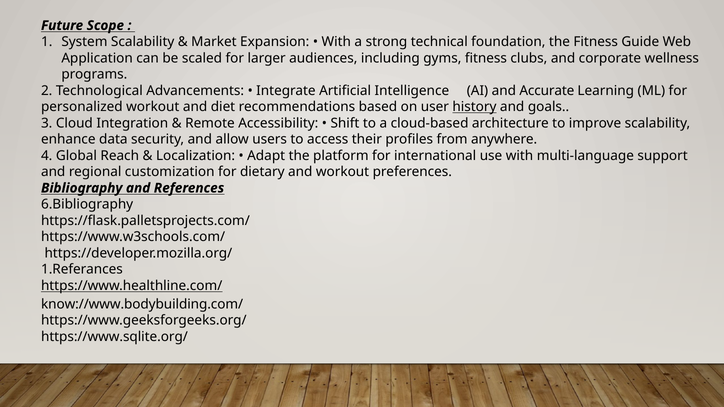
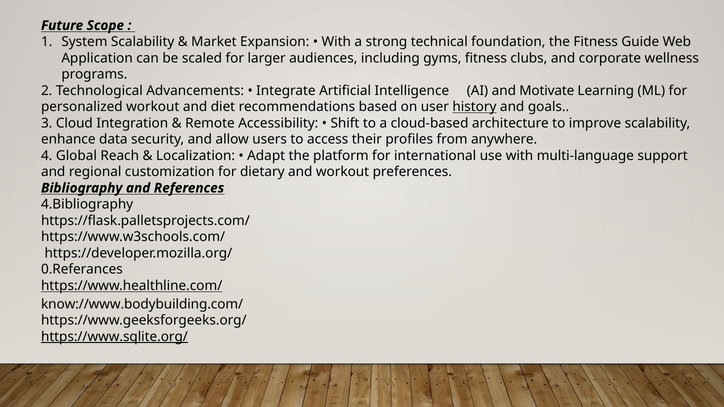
Accurate: Accurate -> Motivate
6.Bibliography: 6.Bibliography -> 4.Bibliography
1.Referances: 1.Referances -> 0.Referances
https://www.sqlite.org/ underline: none -> present
